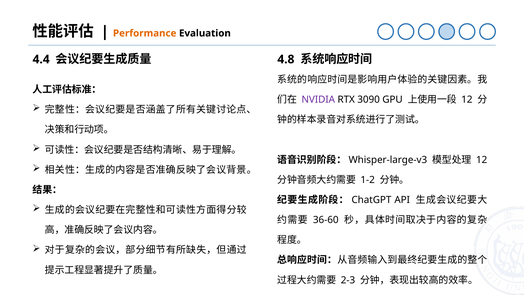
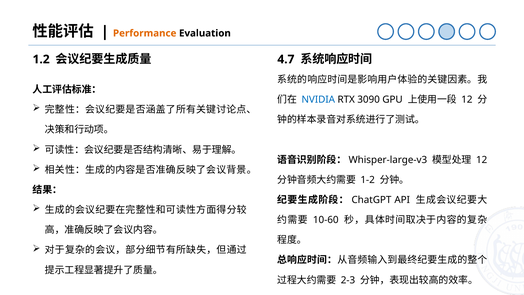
4.4: 4.4 -> 1.2
4.8: 4.8 -> 4.7
NVIDIA colour: purple -> blue
36-60: 36-60 -> 10-60
